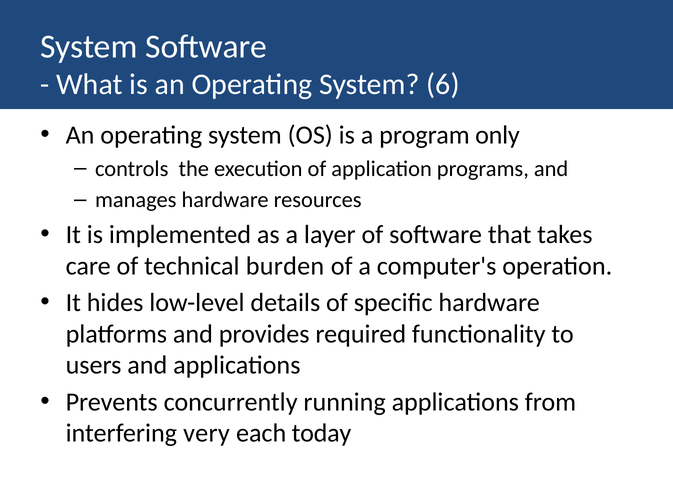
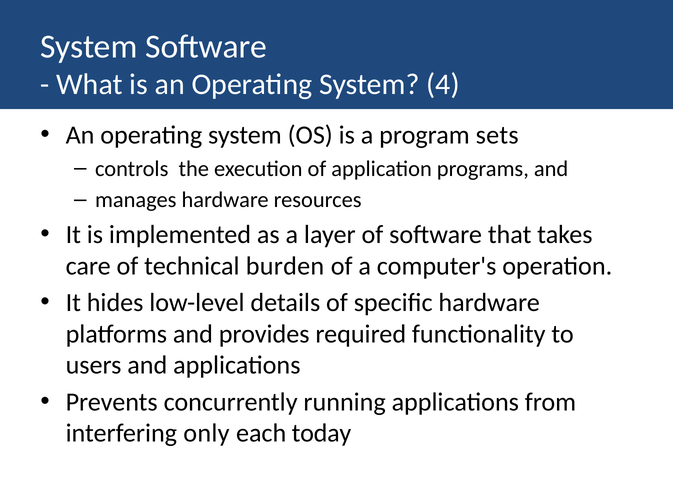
6: 6 -> 4
only: only -> sets
very: very -> only
